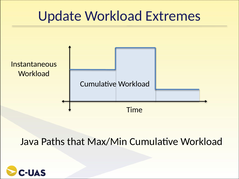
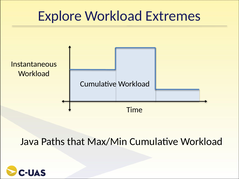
Update: Update -> Explore
